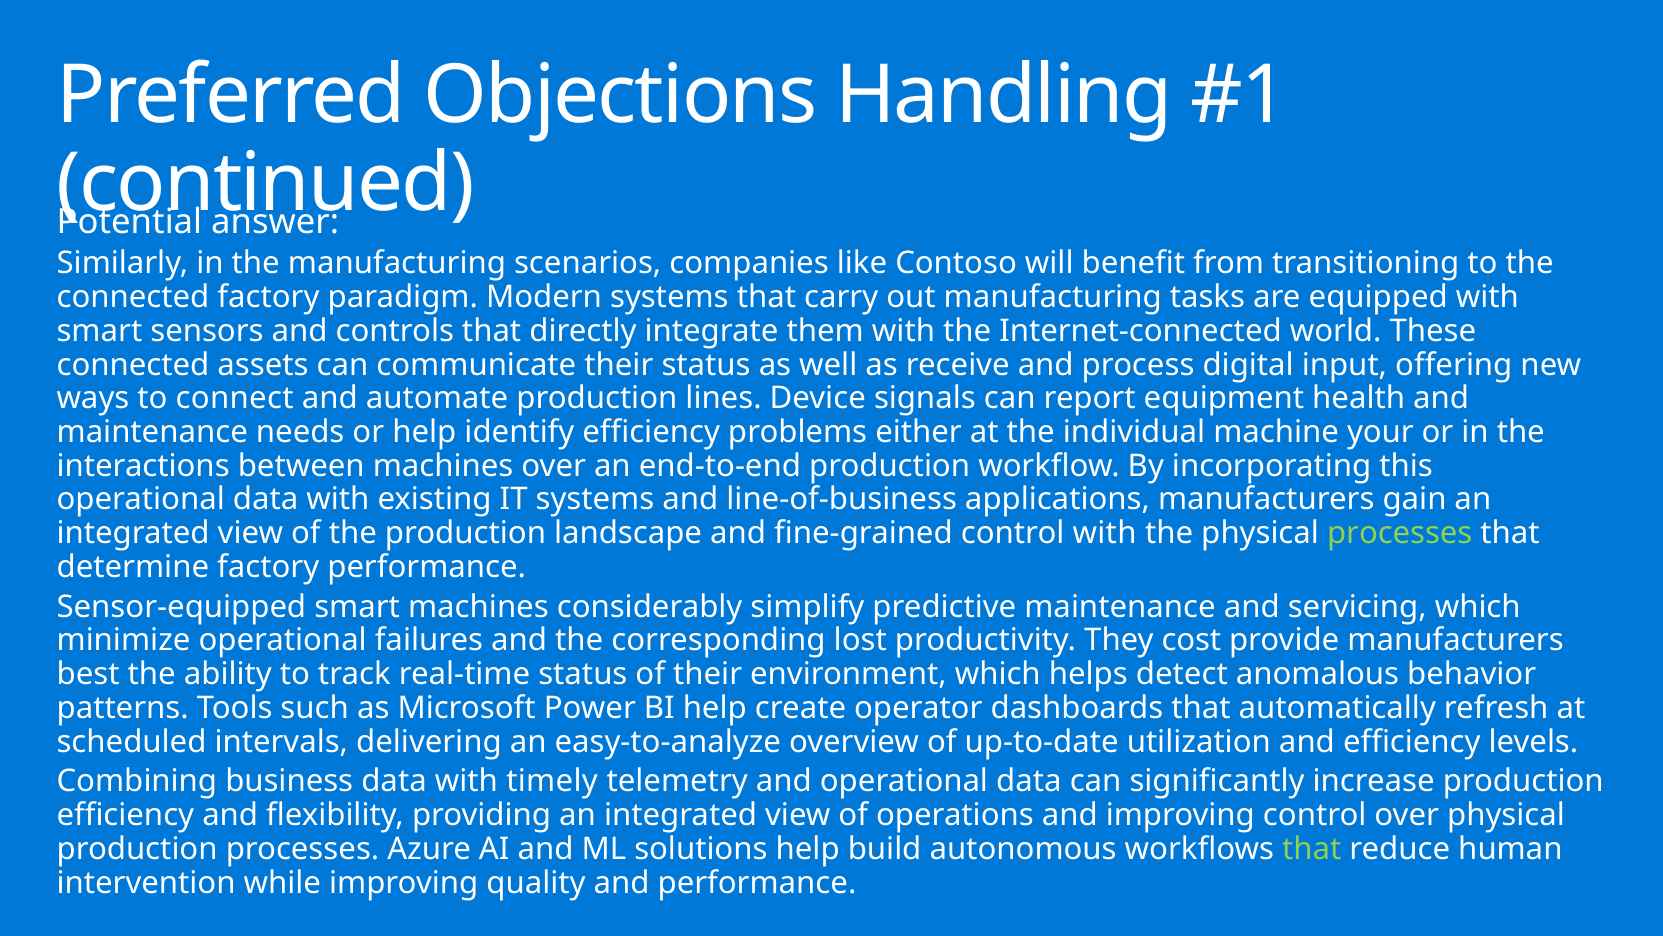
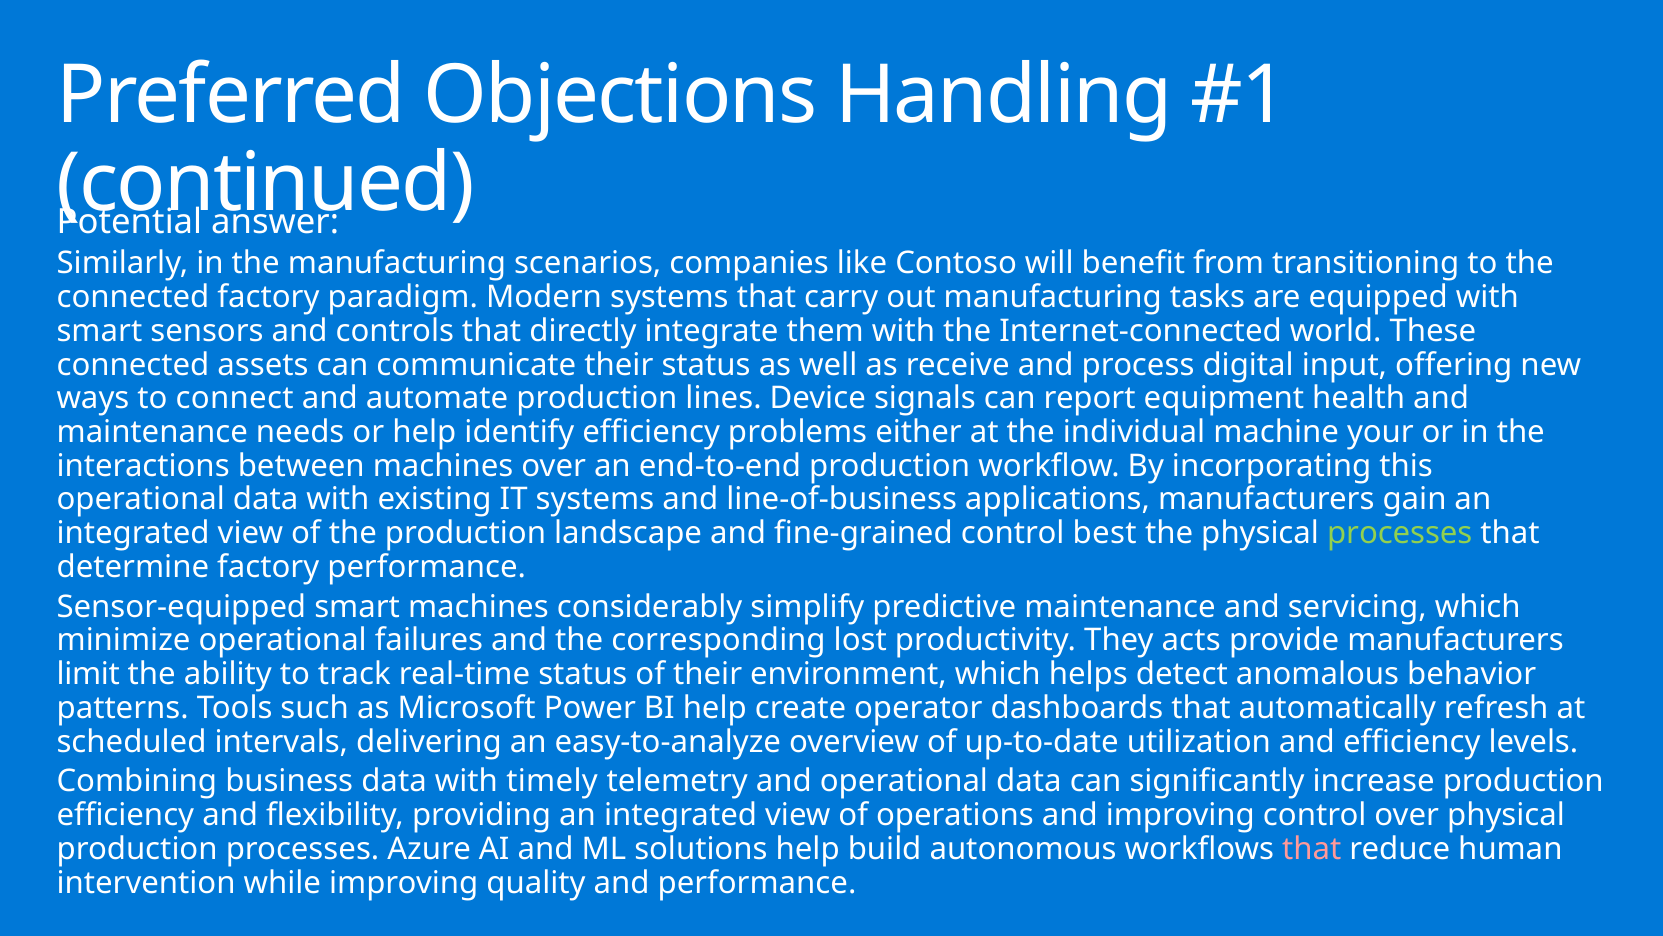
control with: with -> best
cost: cost -> acts
best: best -> limit
that at (1312, 849) colour: light green -> pink
